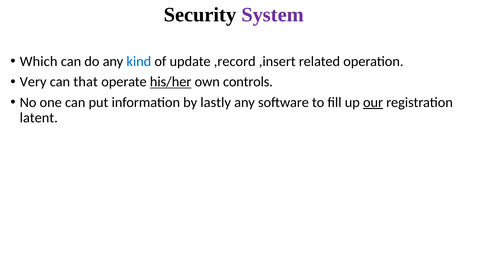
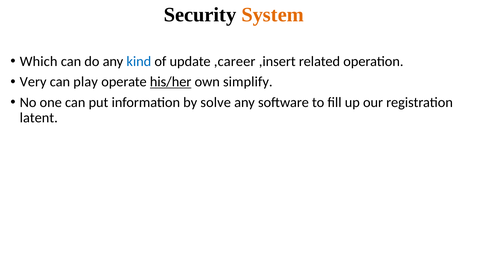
System colour: purple -> orange
,record: ,record -> ,career
that: that -> play
controls: controls -> simplify
lastly: lastly -> solve
our underline: present -> none
